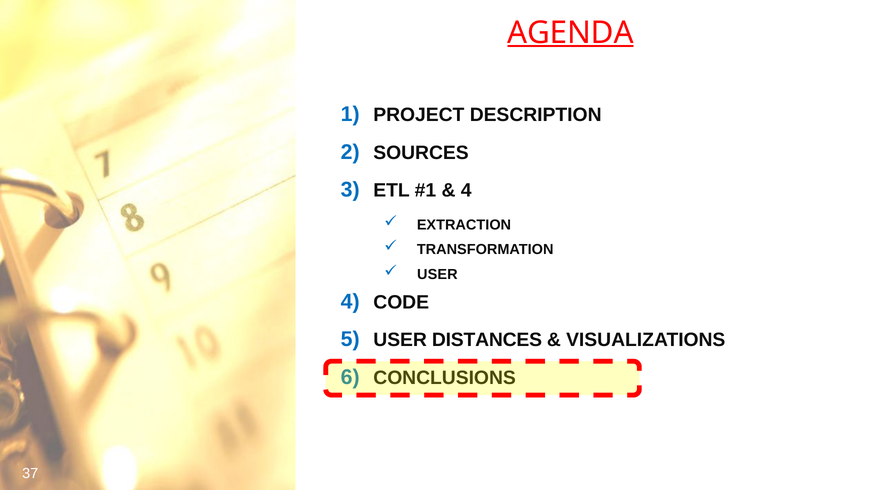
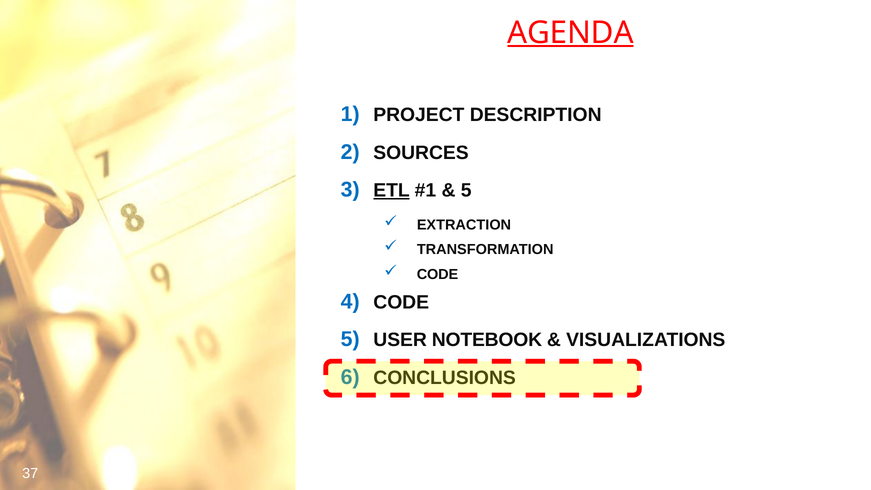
ETL underline: none -> present
4 at (466, 190): 4 -> 5
USER at (437, 274): USER -> CODE
DISTANCES: DISTANCES -> NOTEBOOK
